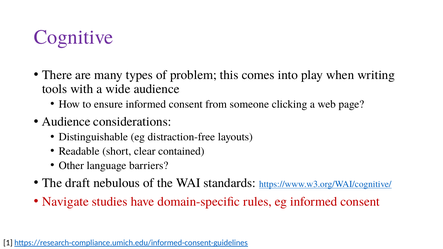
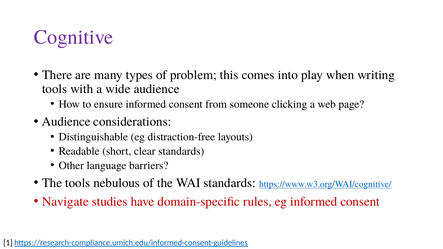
clear contained: contained -> standards
The draft: draft -> tools
